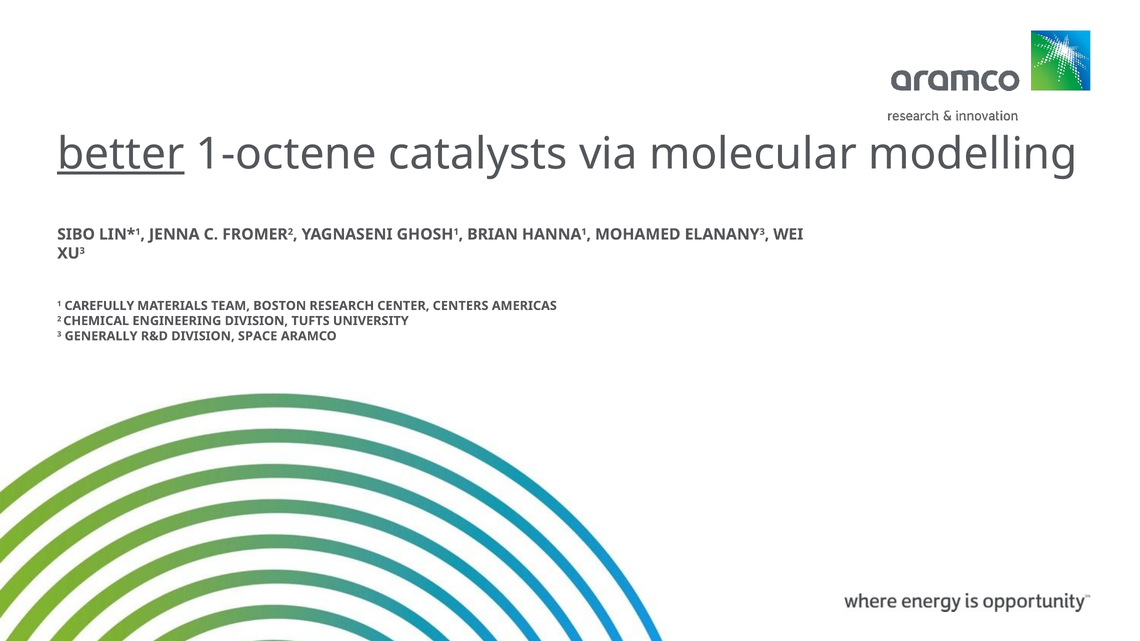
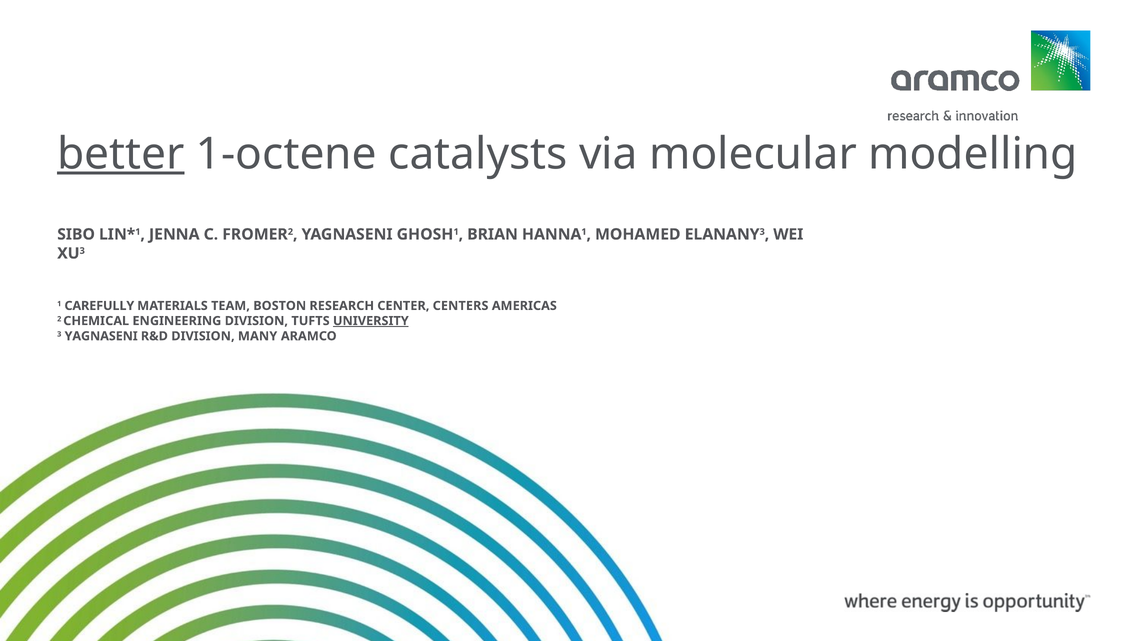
UNIVERSITY underline: none -> present
3 GENERALLY: GENERALLY -> YAGNASENI
SPACE: SPACE -> MANY
